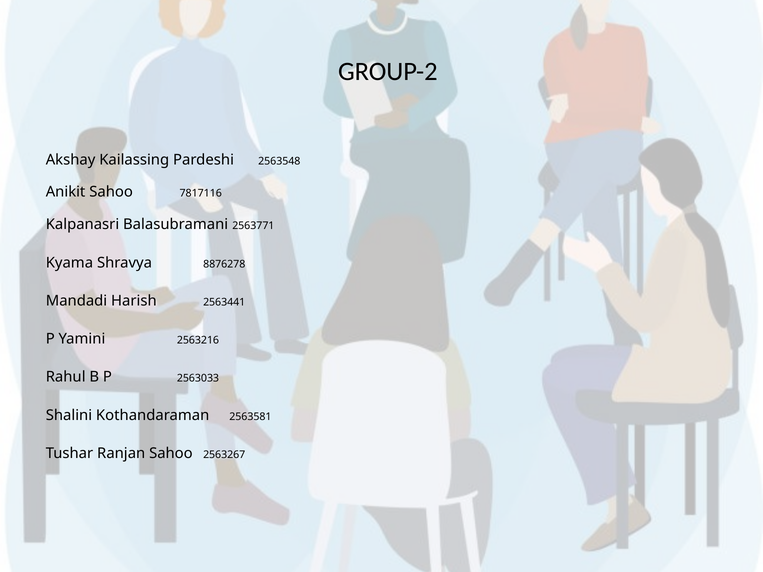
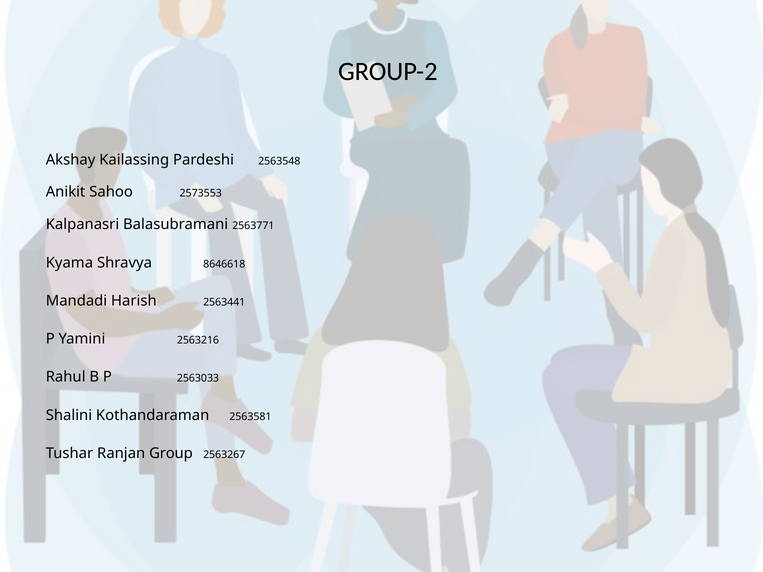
7817116: 7817116 -> 2573553
8876278: 8876278 -> 8646618
Ranjan Sahoo: Sahoo -> Group
